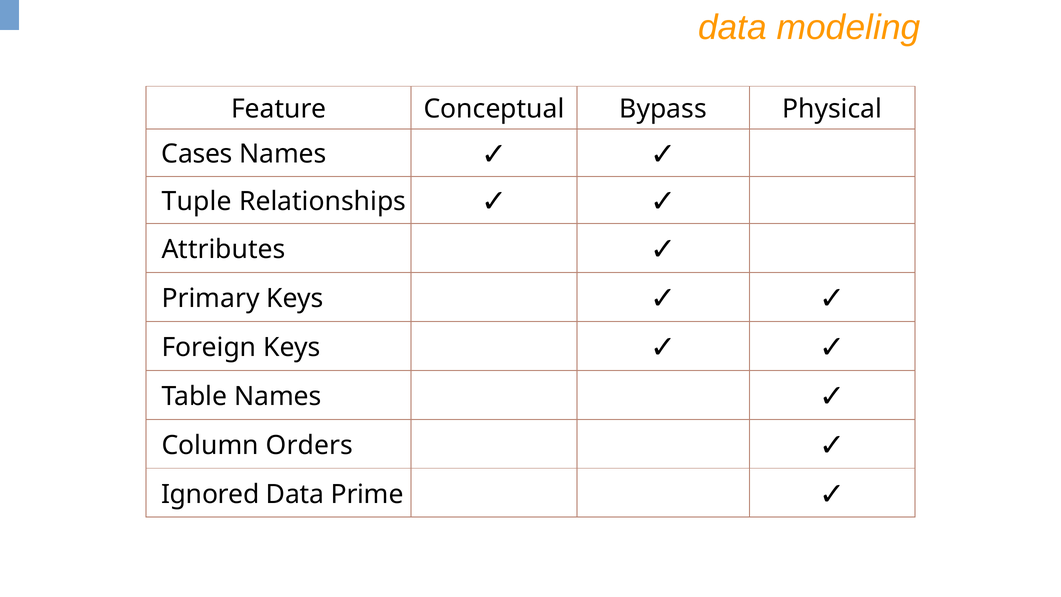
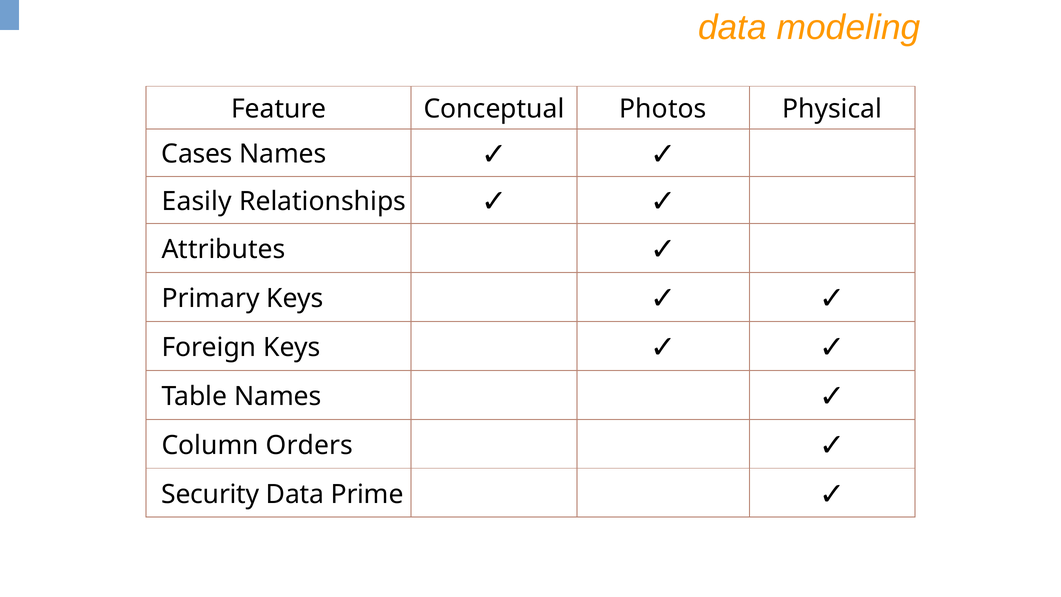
Bypass: Bypass -> Photos
Tuple: Tuple -> Easily
Ignored: Ignored -> Security
